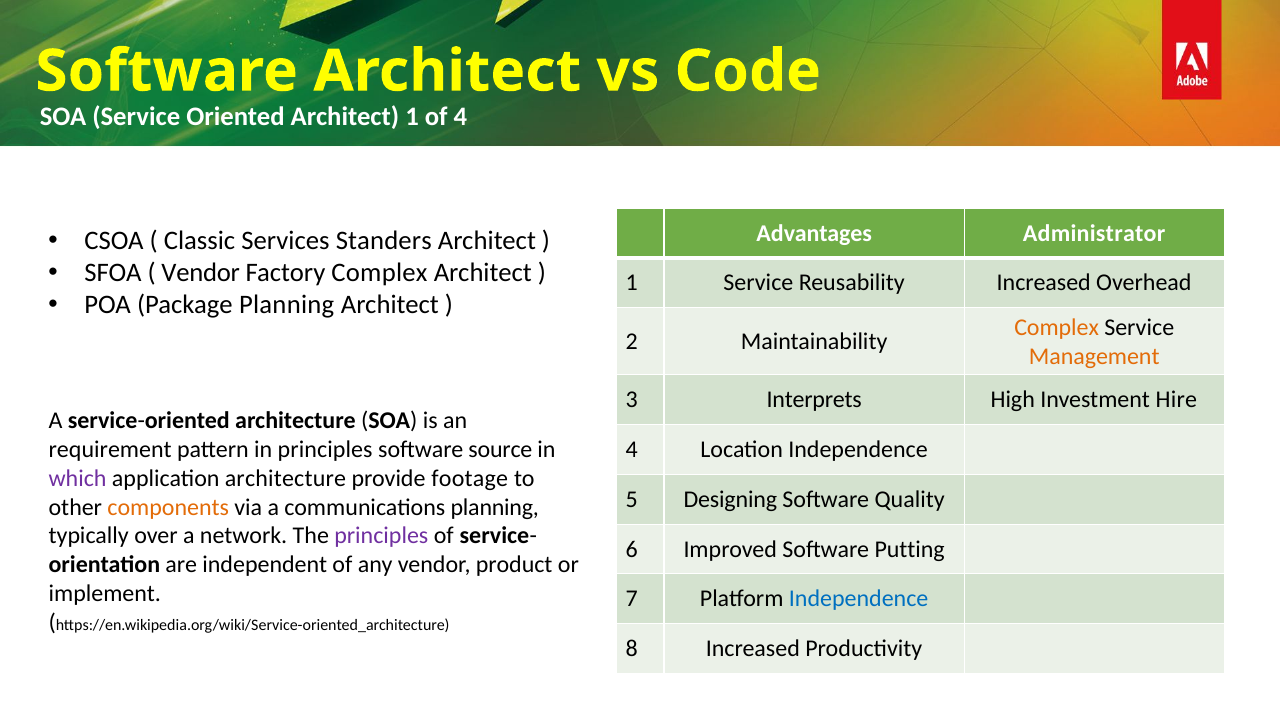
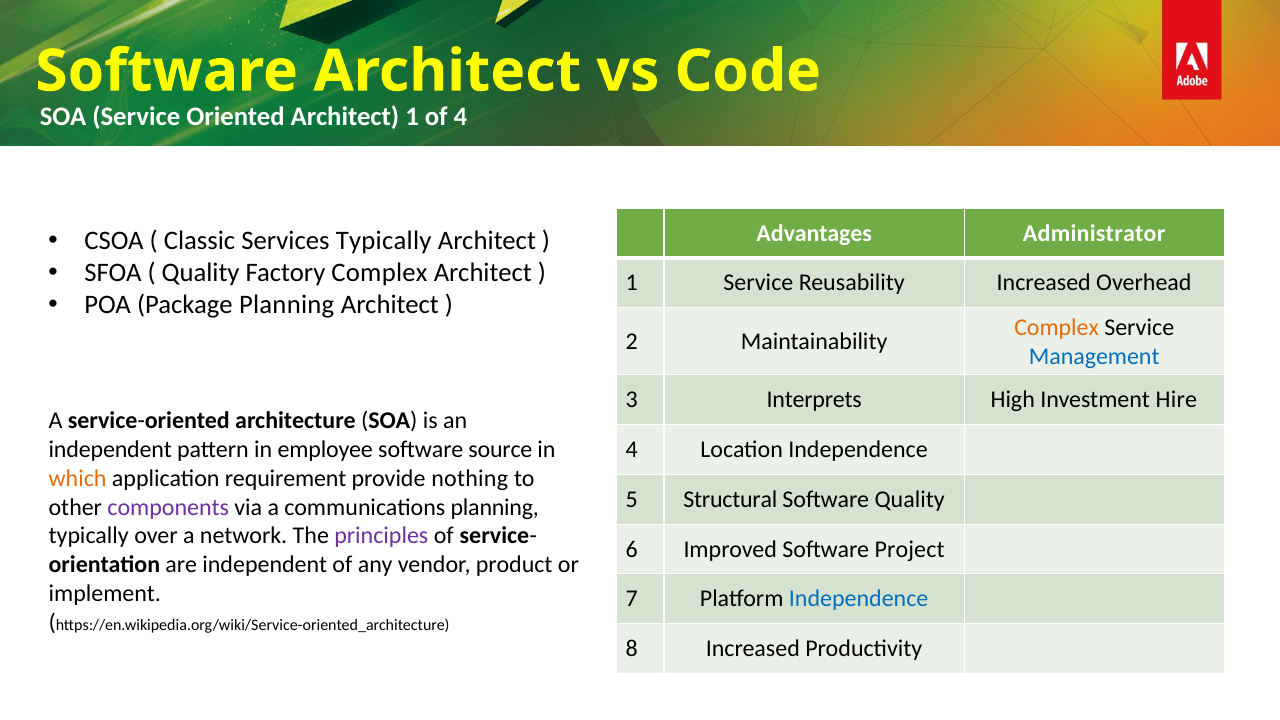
Services Standers: Standers -> Typically
Vendor at (201, 273): Vendor -> Quality
Management colour: orange -> blue
requirement at (110, 450): requirement -> independent
in principles: principles -> employee
which colour: purple -> orange
application architecture: architecture -> requirement
footage: footage -> nothing
Designing: Designing -> Structural
components colour: orange -> purple
Putting: Putting -> Project
